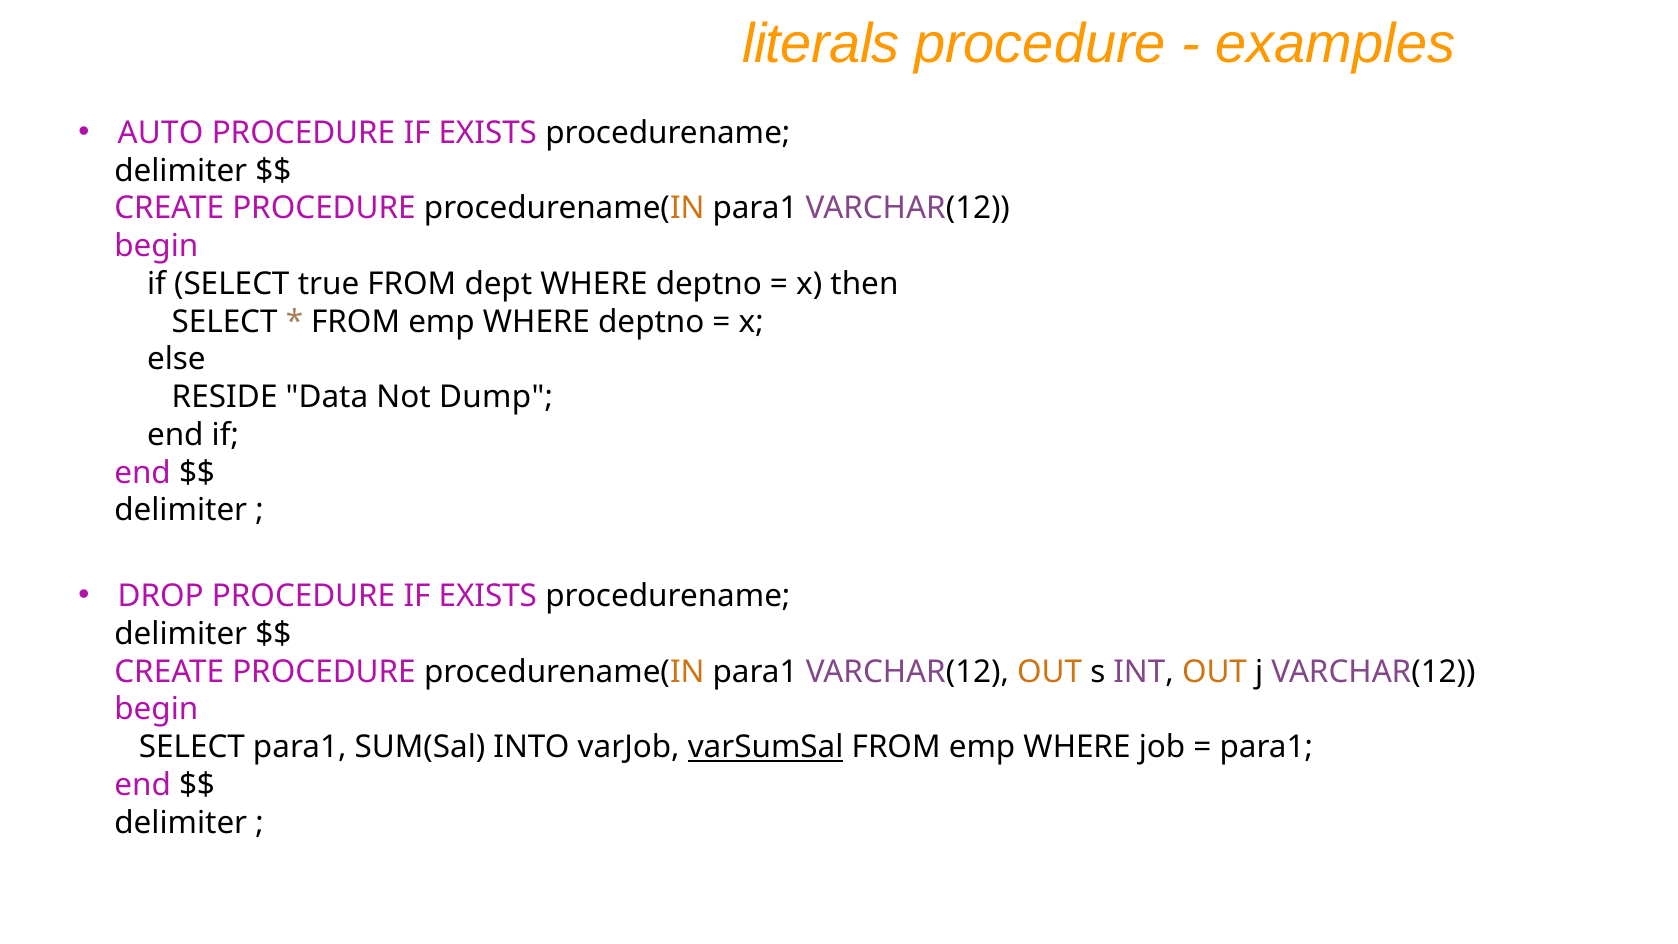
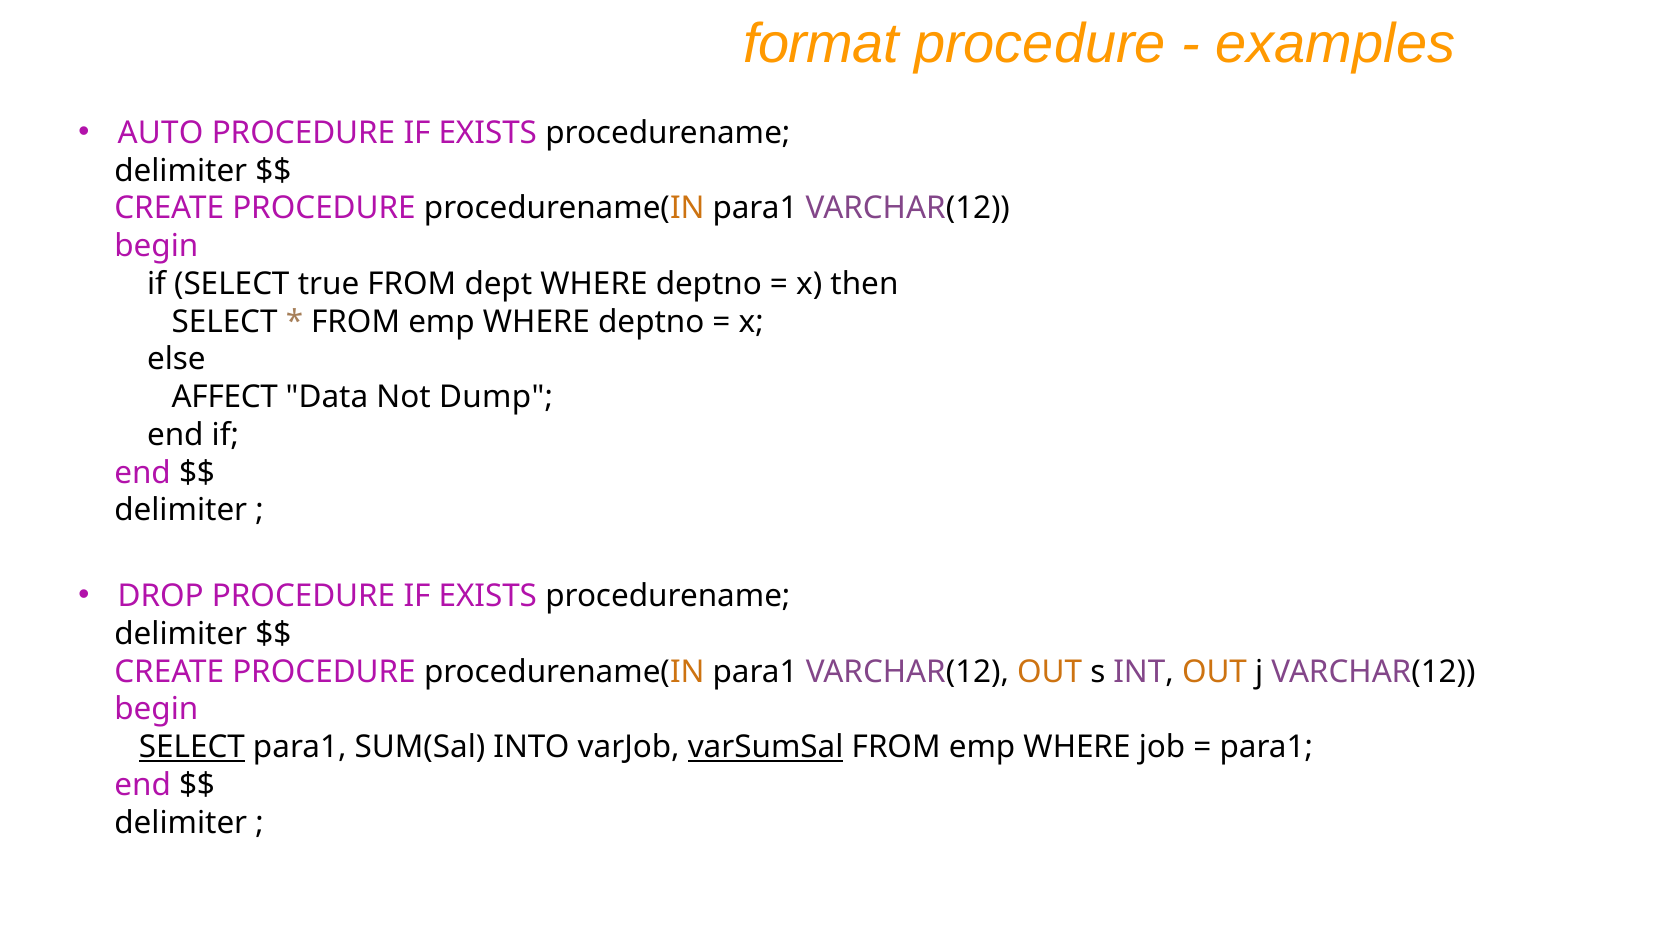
literals: literals -> format
RESIDE: RESIDE -> AFFECT
SELECT at (192, 747) underline: none -> present
